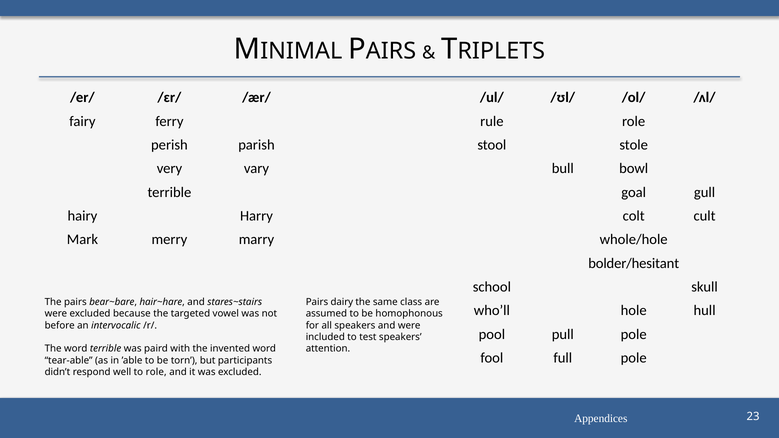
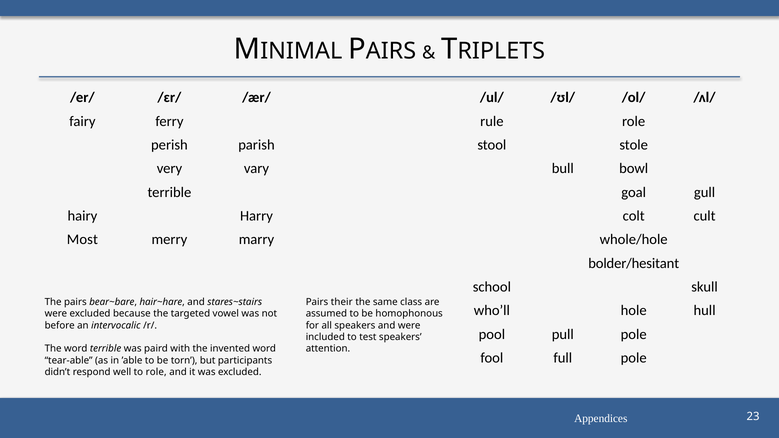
Mark: Mark -> Most
dairy: dairy -> their
